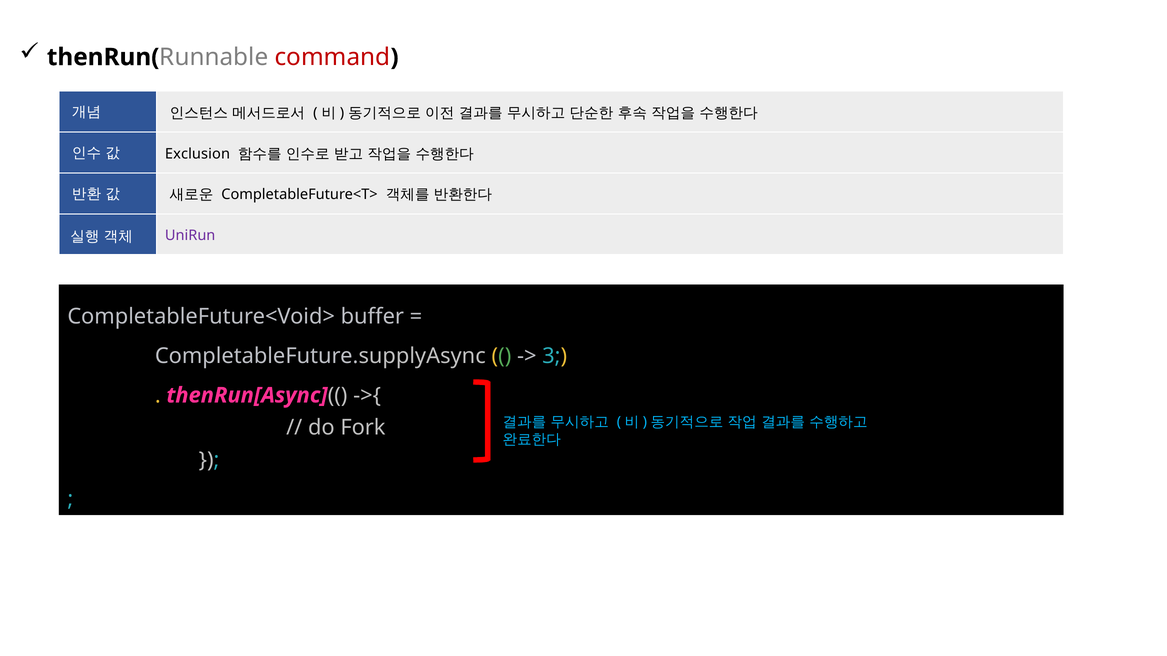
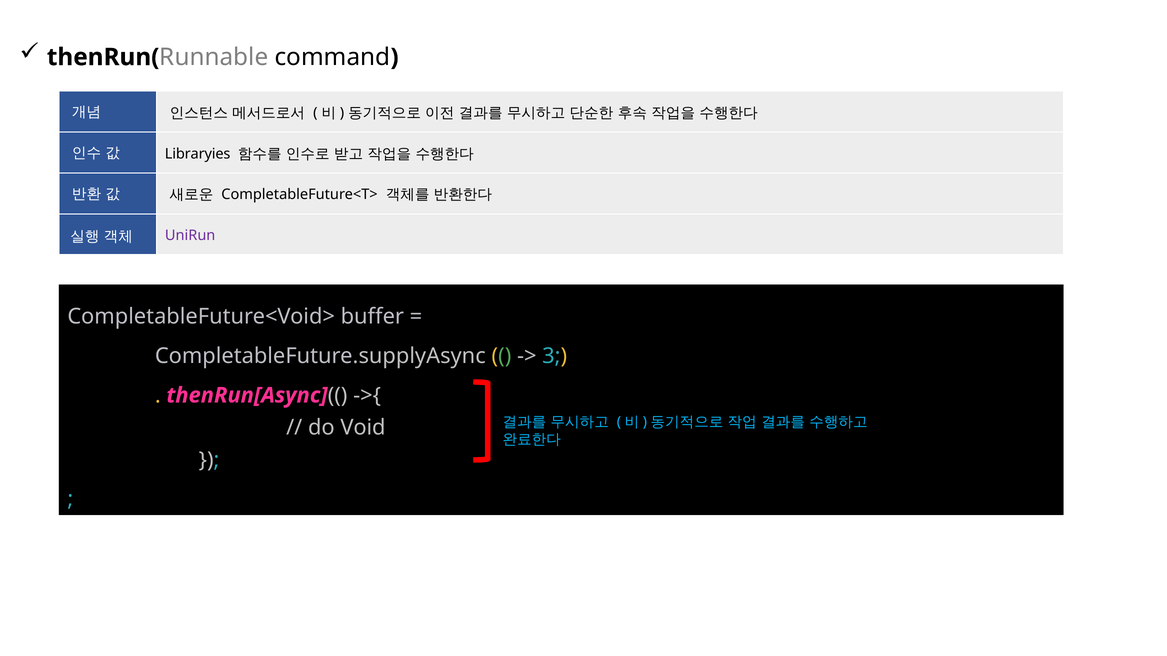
command colour: red -> black
Exclusion: Exclusion -> Libraryies
Fork: Fork -> Void
